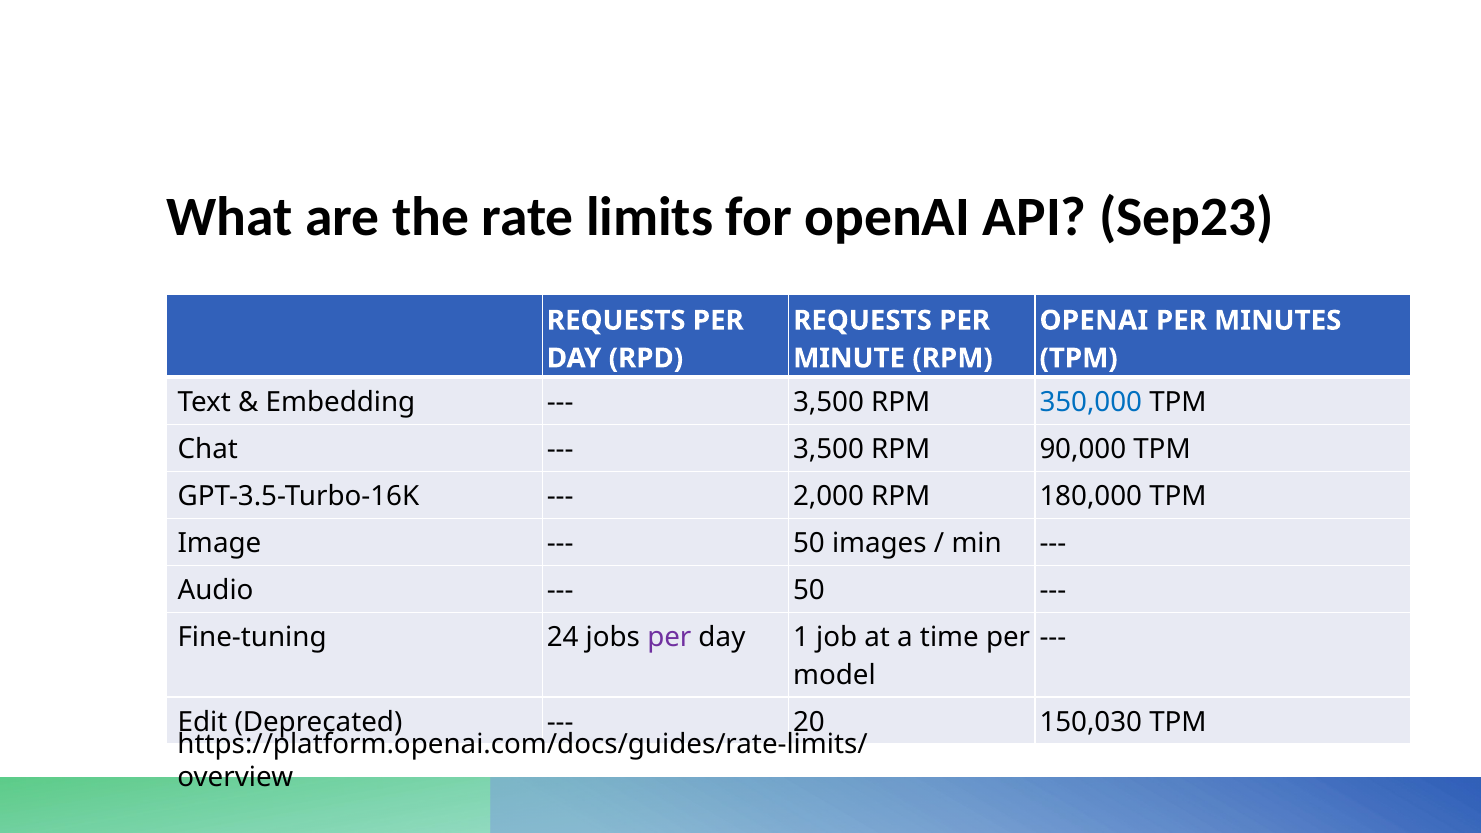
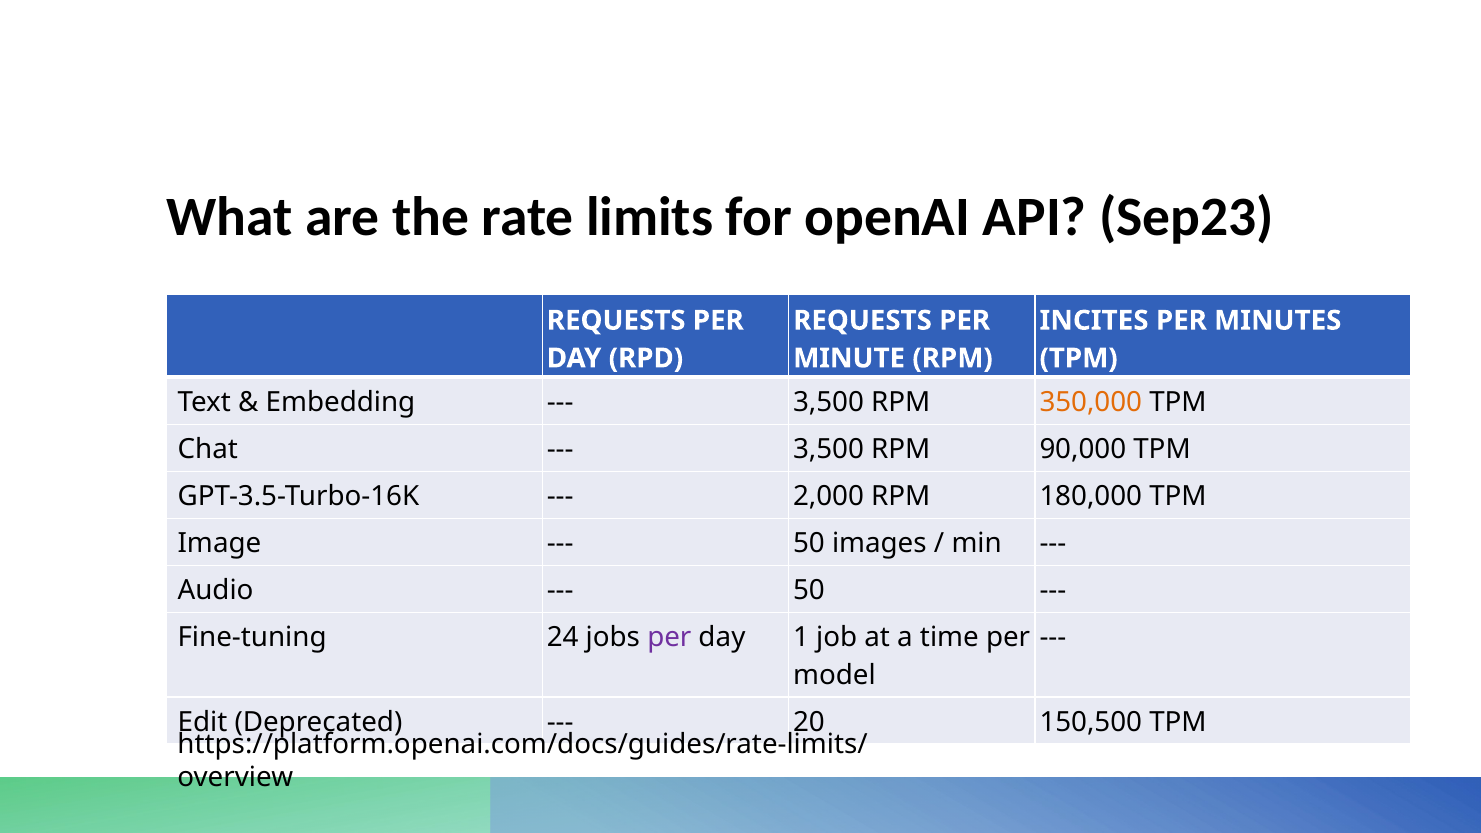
OPENAI at (1094, 321): OPENAI -> INCITES
350,000 colour: blue -> orange
150,030: 150,030 -> 150,500
